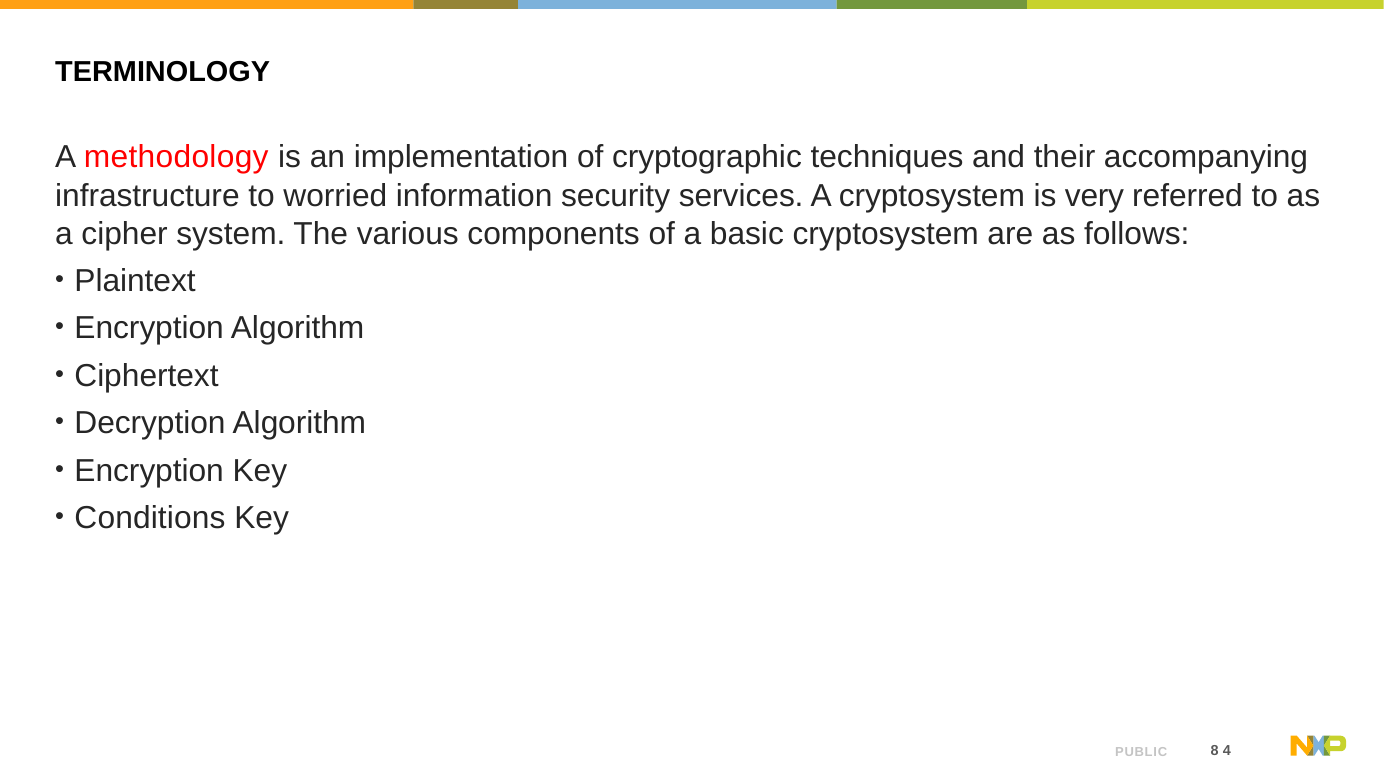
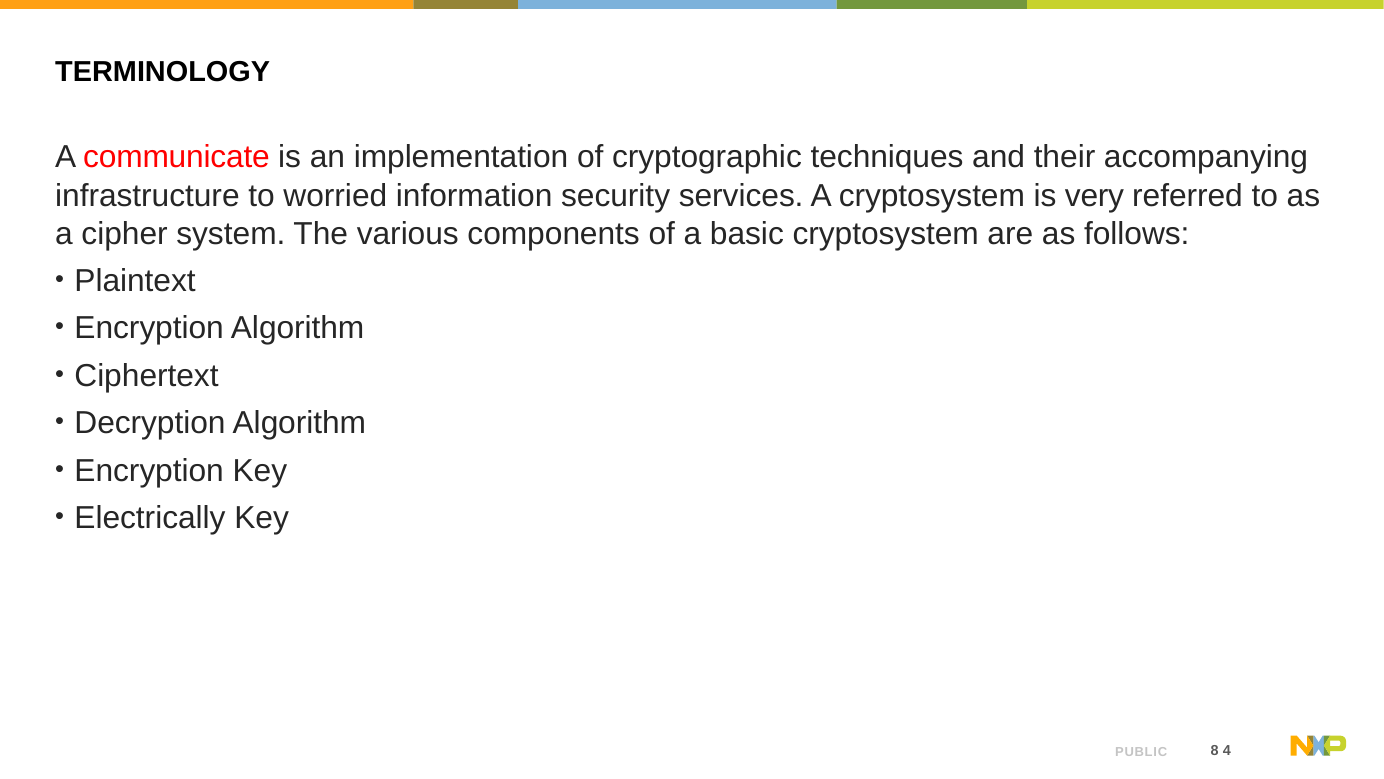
methodology: methodology -> communicate
Conditions: Conditions -> Electrically
